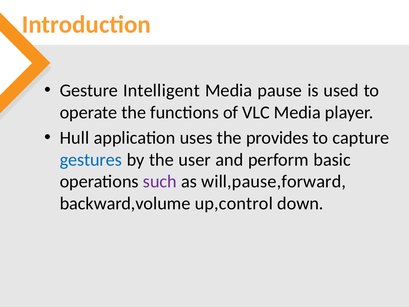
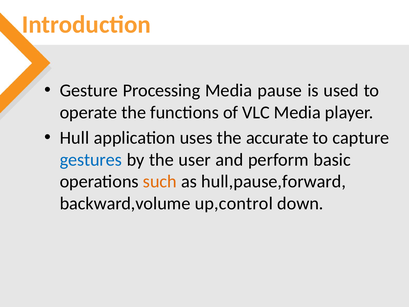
Intelligent: Intelligent -> Processing
provides: provides -> accurate
such colour: purple -> orange
will,pause,forward: will,pause,forward -> hull,pause,forward
